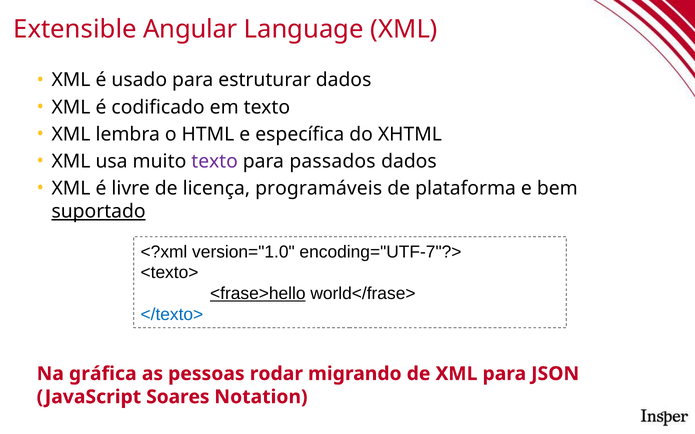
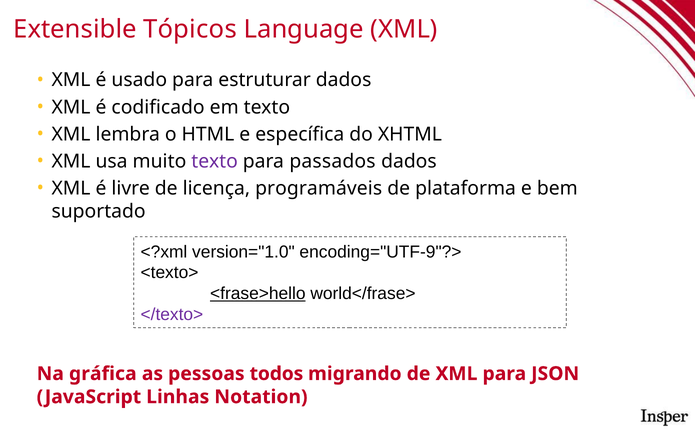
Angular: Angular -> Tópicos
suportado underline: present -> none
encoding="UTF-7"?>: encoding="UTF-7"?> -> encoding="UTF-9"?>
</texto> colour: blue -> purple
rodar: rodar -> todos
Soares: Soares -> Linhas
